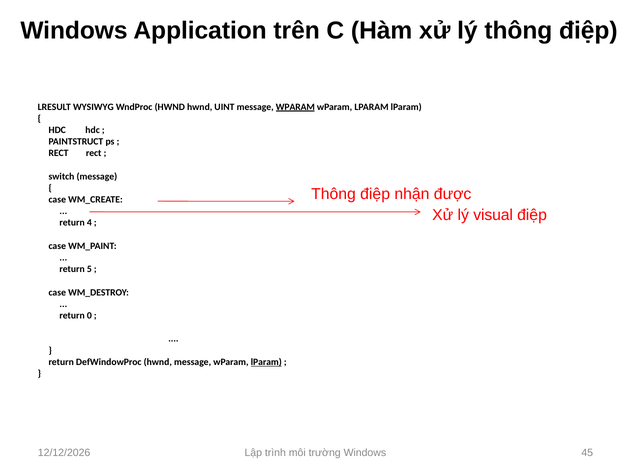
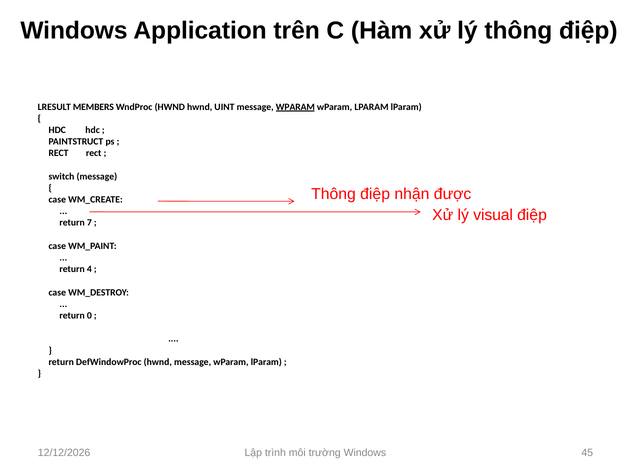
WYSIWYG: WYSIWYG -> MEMBERS
4: 4 -> 7
5: 5 -> 4
lParam at (266, 361) underline: present -> none
